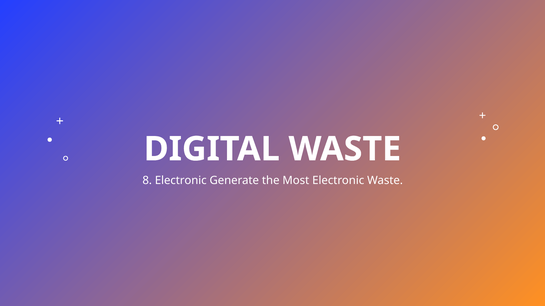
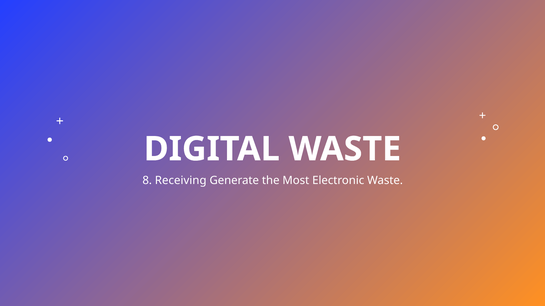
8 Electronic: Electronic -> Receiving
